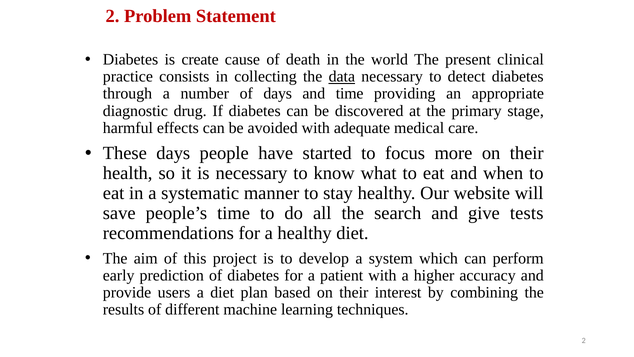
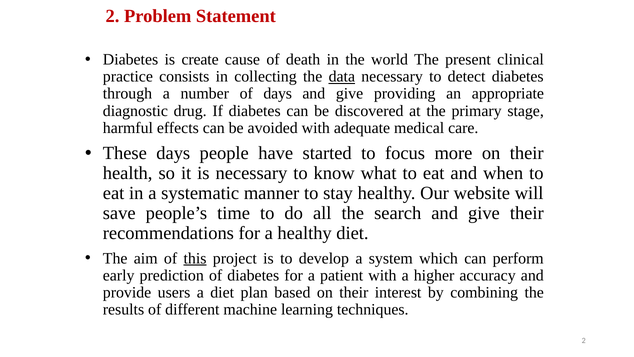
time at (350, 94): time -> give
give tests: tests -> their
this underline: none -> present
